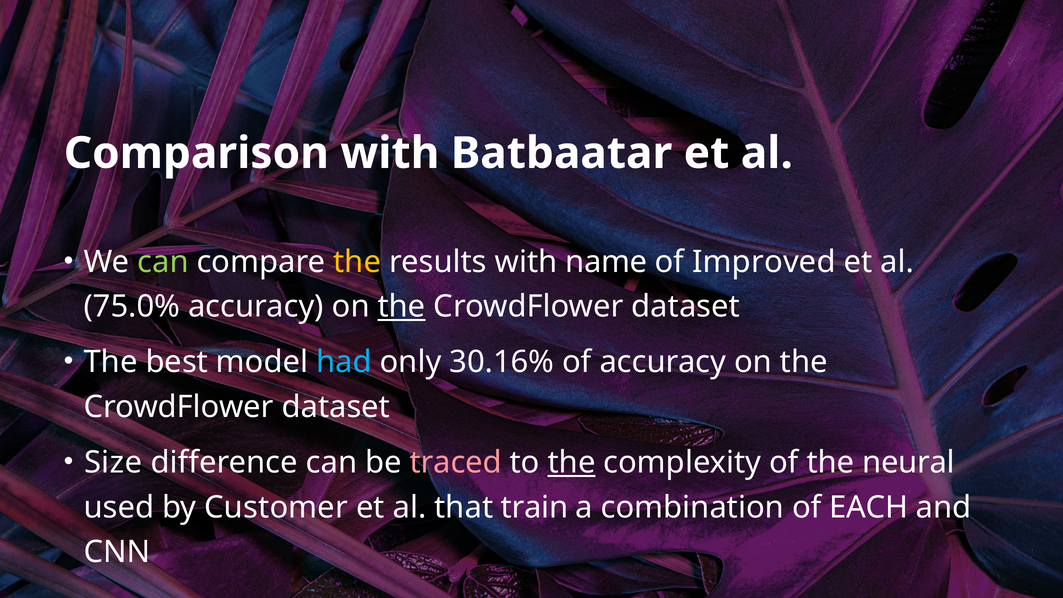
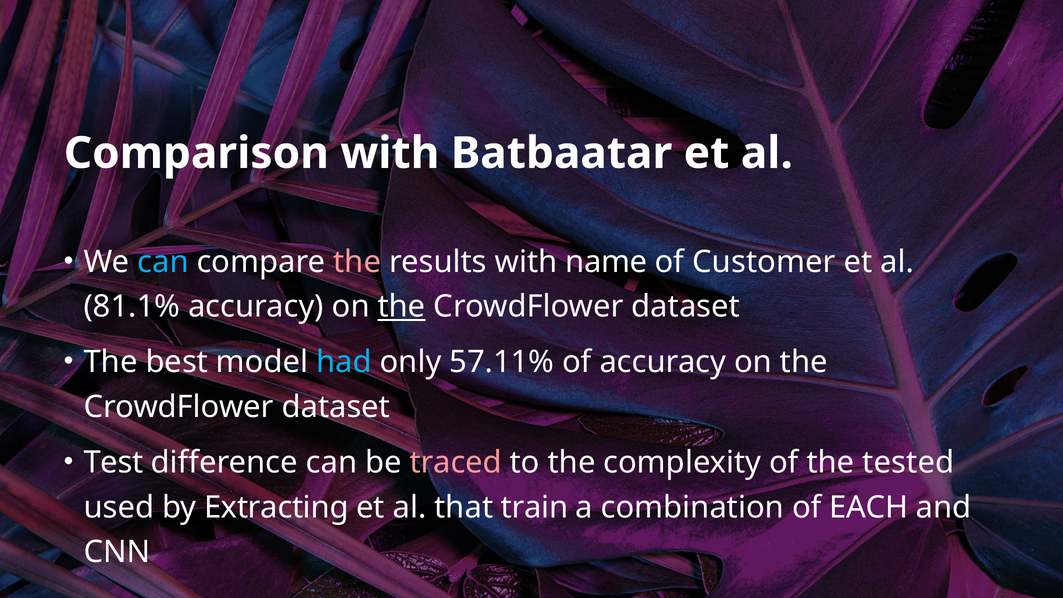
can at (163, 262) colour: light green -> light blue
the at (357, 262) colour: yellow -> pink
Improved: Improved -> Customer
75.0%: 75.0% -> 81.1%
30.16%: 30.16% -> 57.11%
Size: Size -> Test
the at (572, 463) underline: present -> none
neural: neural -> tested
Customer: Customer -> Extracting
